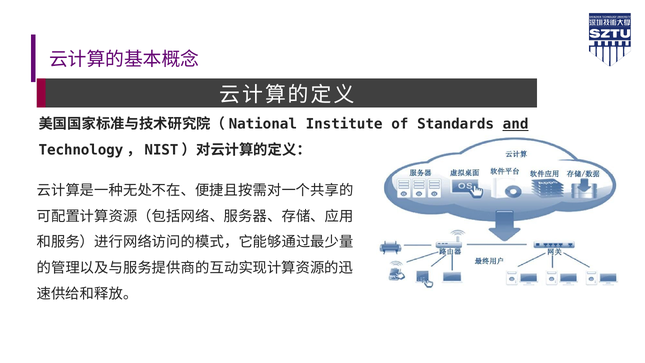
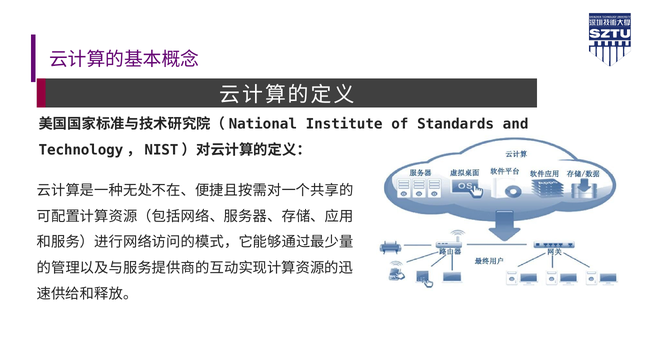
and underline: present -> none
